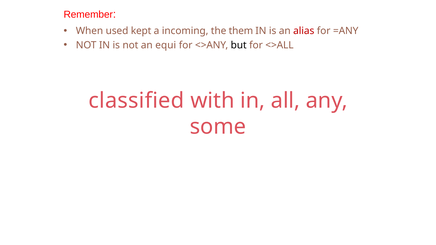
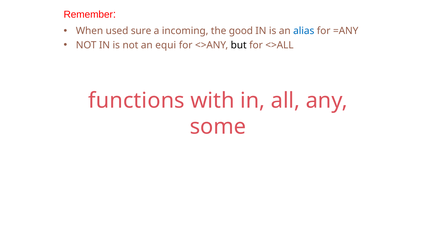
kept: kept -> sure
them: them -> good
alias colour: red -> blue
classified: classified -> functions
